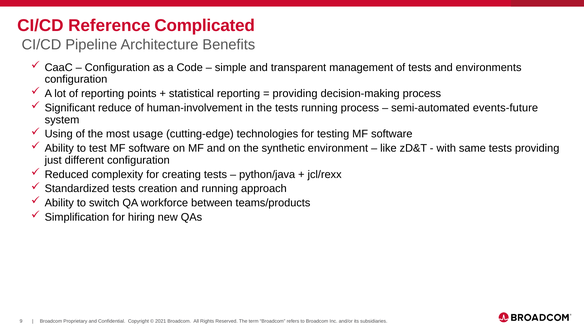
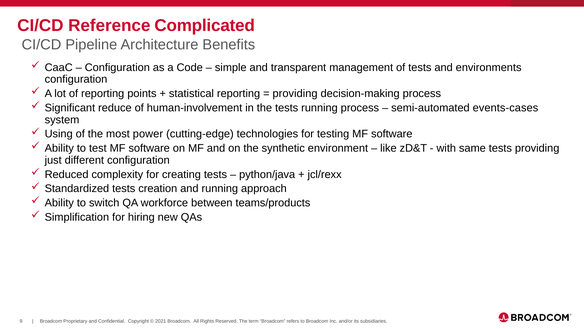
events-future: events-future -> events-cases
usage: usage -> power
